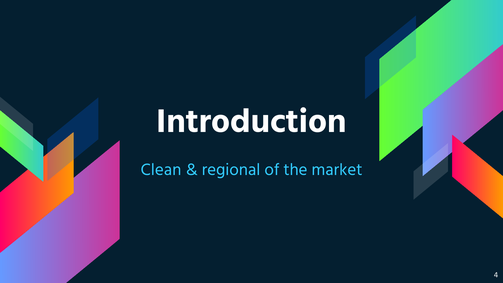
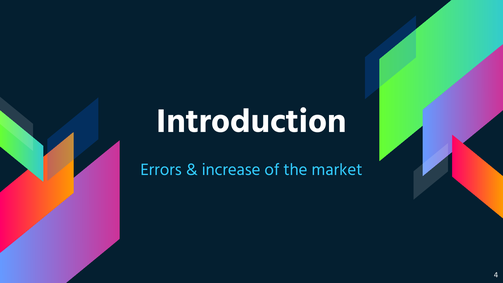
Clean: Clean -> Errors
regional: regional -> increase
